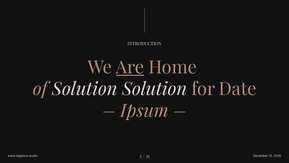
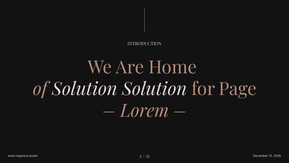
Are underline: present -> none
Date: Date -> Page
Ipsum: Ipsum -> Lorem
